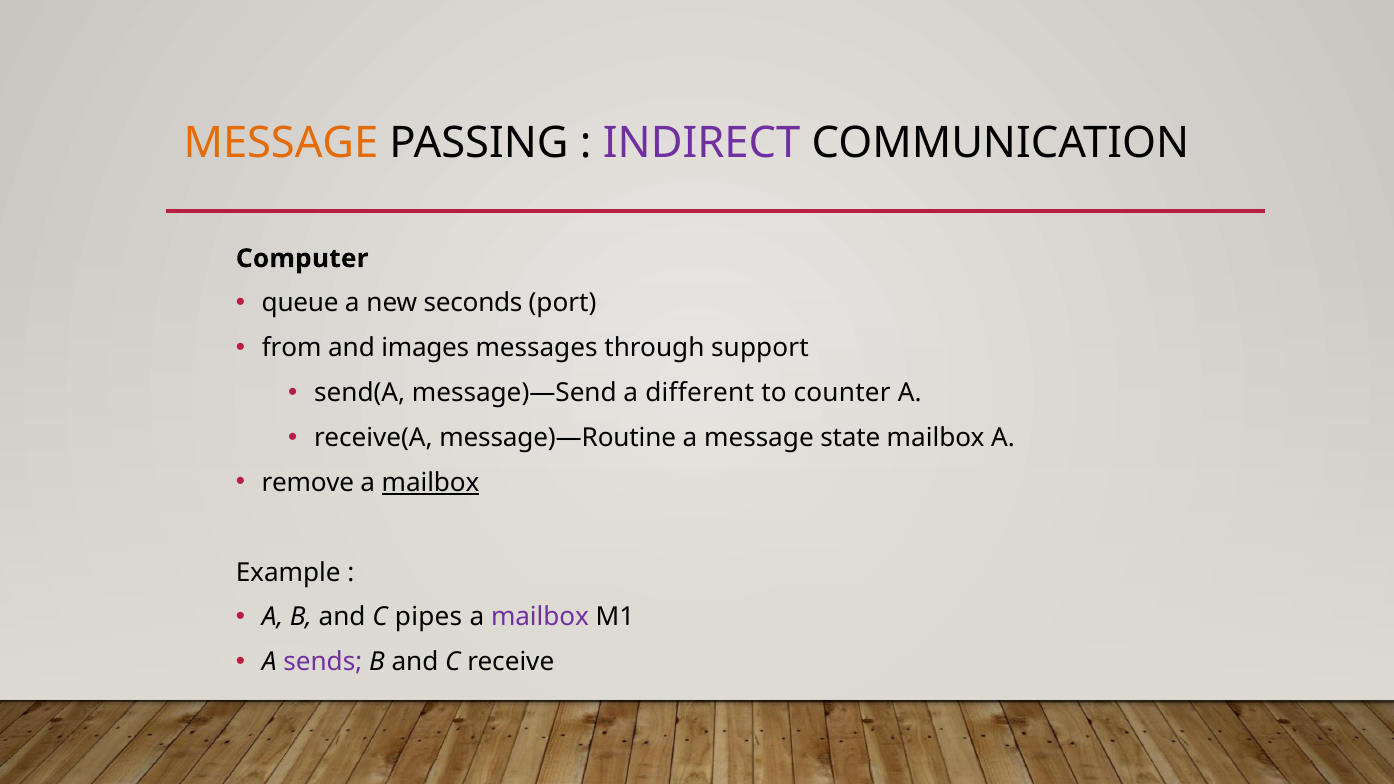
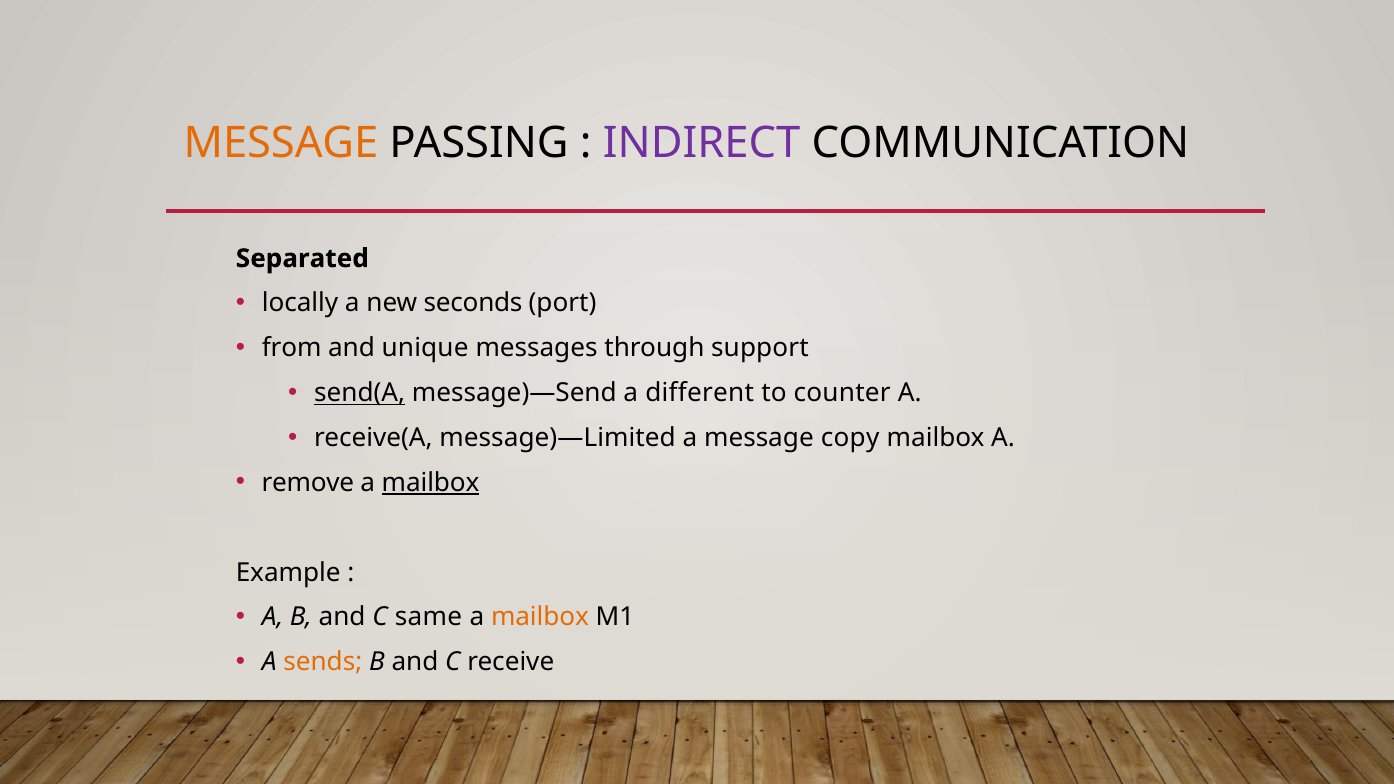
Computer: Computer -> Separated
queue: queue -> locally
images: images -> unique
send(A underline: none -> present
message)—Routine: message)—Routine -> message)—Limited
state: state -> copy
pipes: pipes -> same
mailbox at (540, 617) colour: purple -> orange
sends colour: purple -> orange
